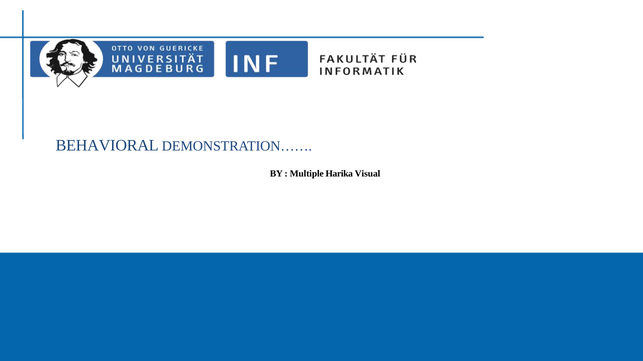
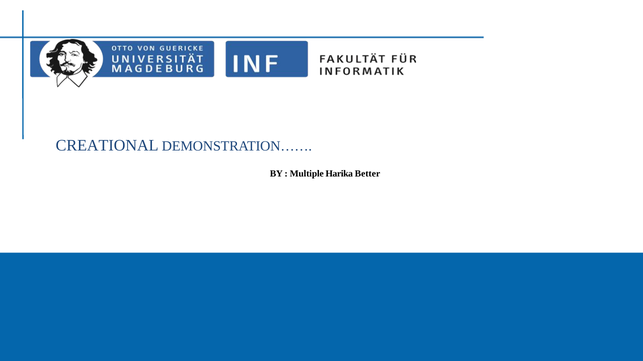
BEHAVIORAL: BEHAVIORAL -> CREATIONAL
Visual: Visual -> Better
